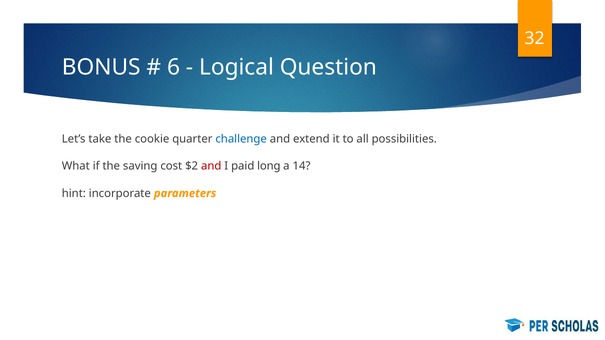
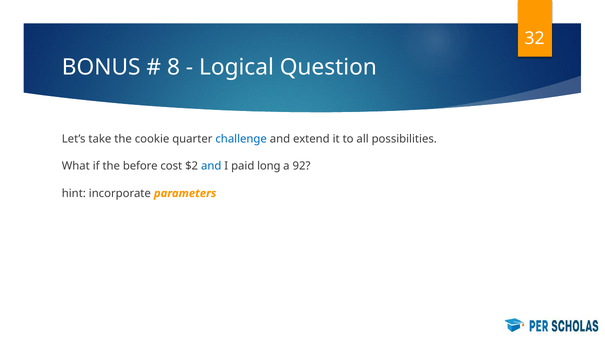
6: 6 -> 8
saving: saving -> before
and at (211, 166) colour: red -> blue
14: 14 -> 92
